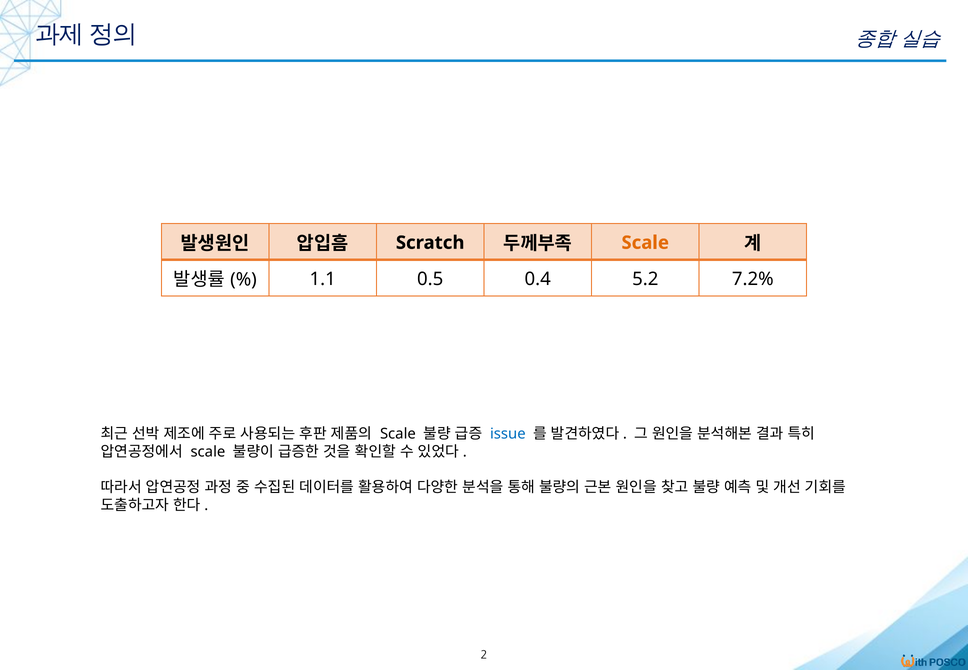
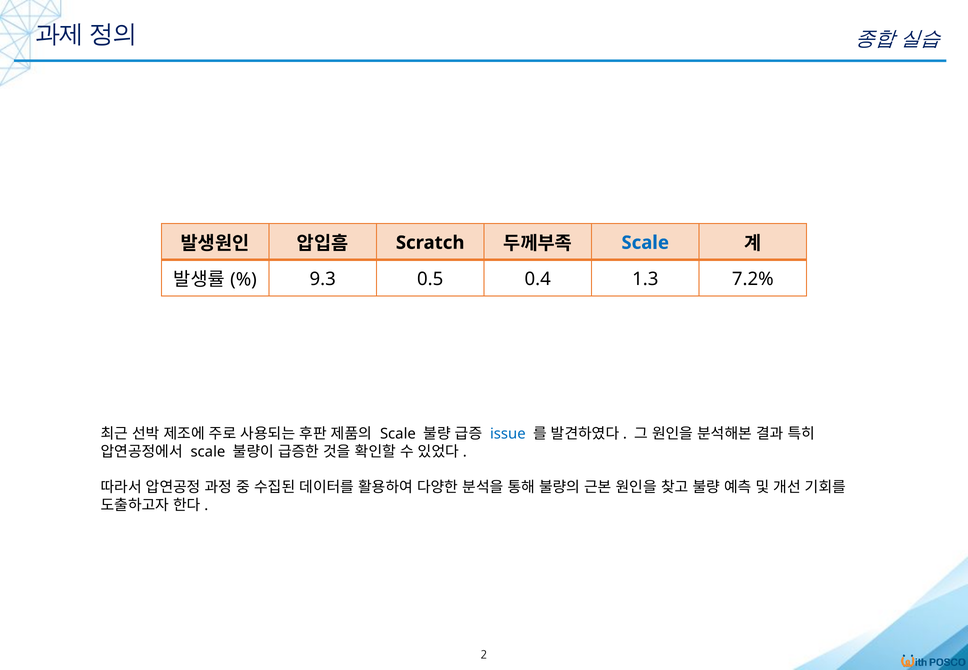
Scale at (645, 243) colour: orange -> blue
1.1: 1.1 -> 9.3
5.2: 5.2 -> 1.3
